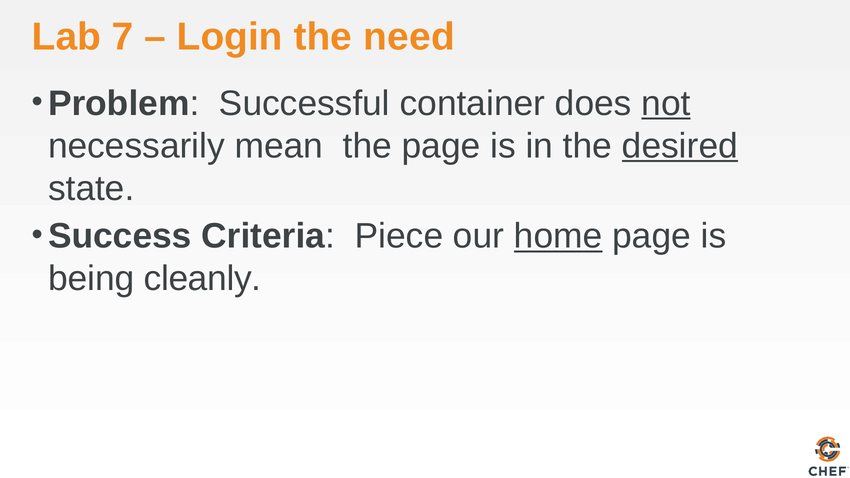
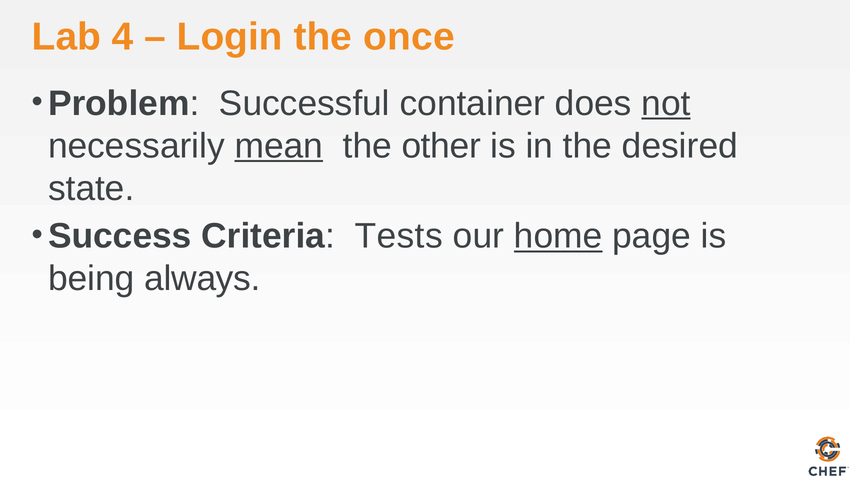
7: 7 -> 4
need: need -> once
mean underline: none -> present
the page: page -> other
desired underline: present -> none
Piece: Piece -> Tests
cleanly: cleanly -> always
